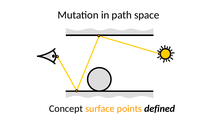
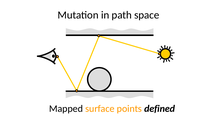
Concept: Concept -> Mapped
